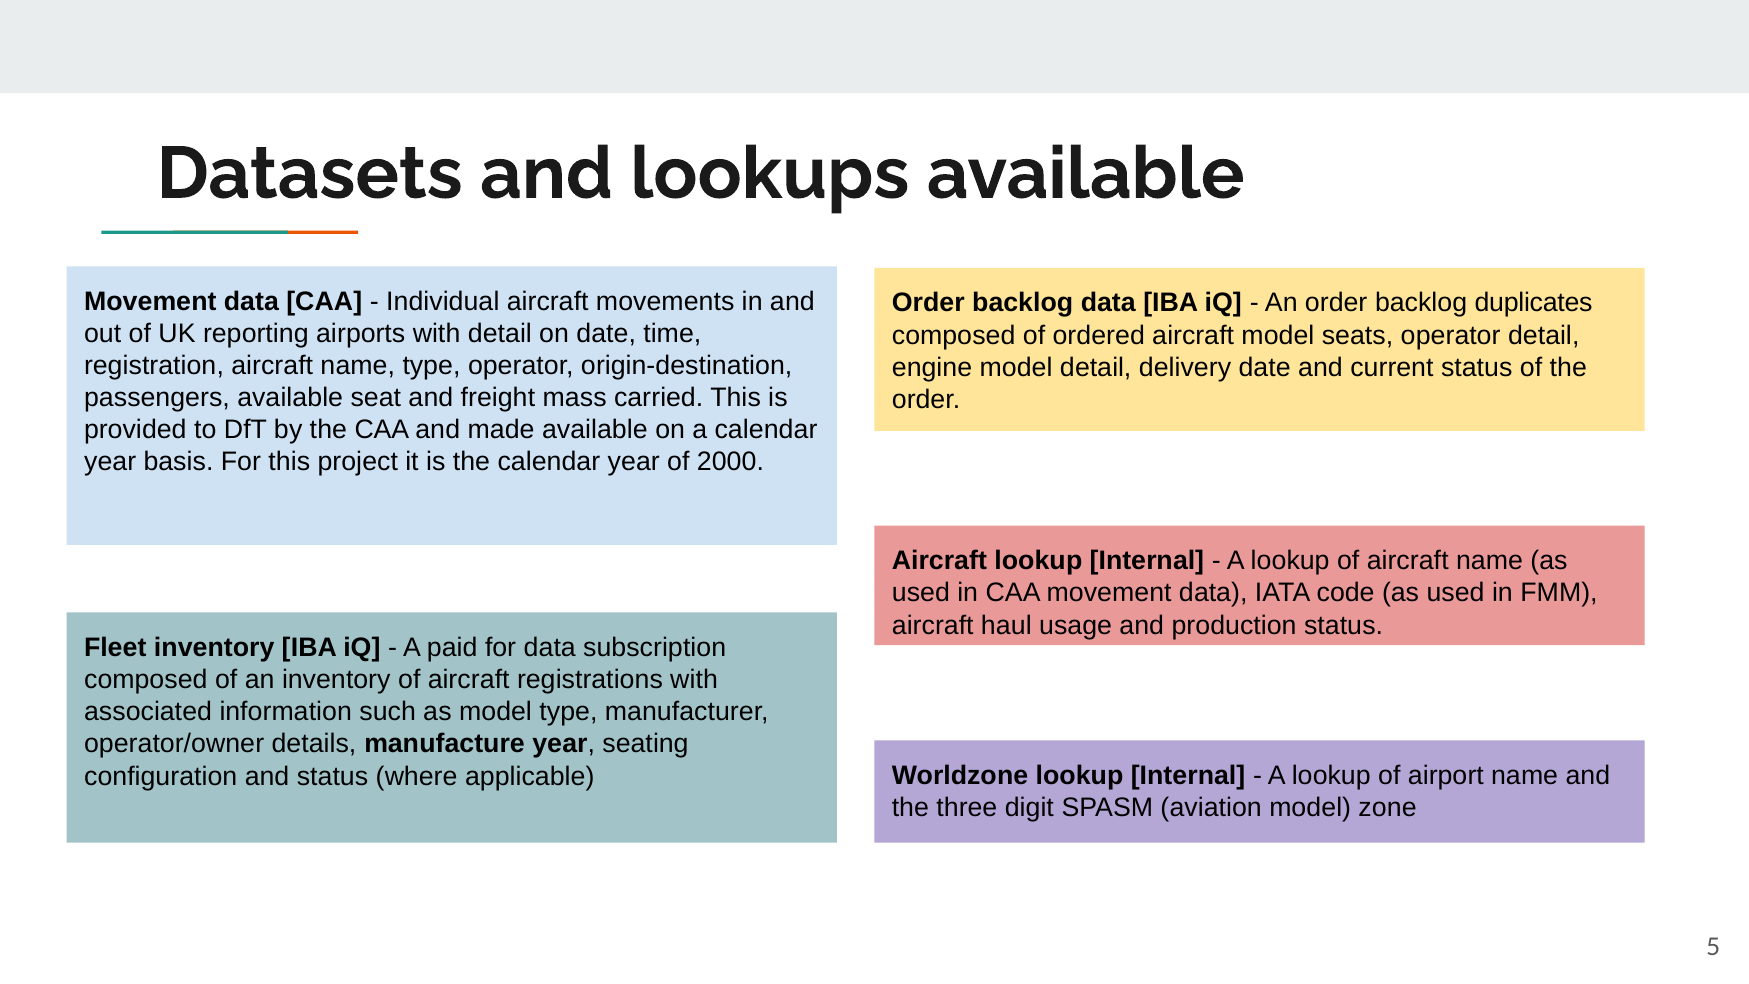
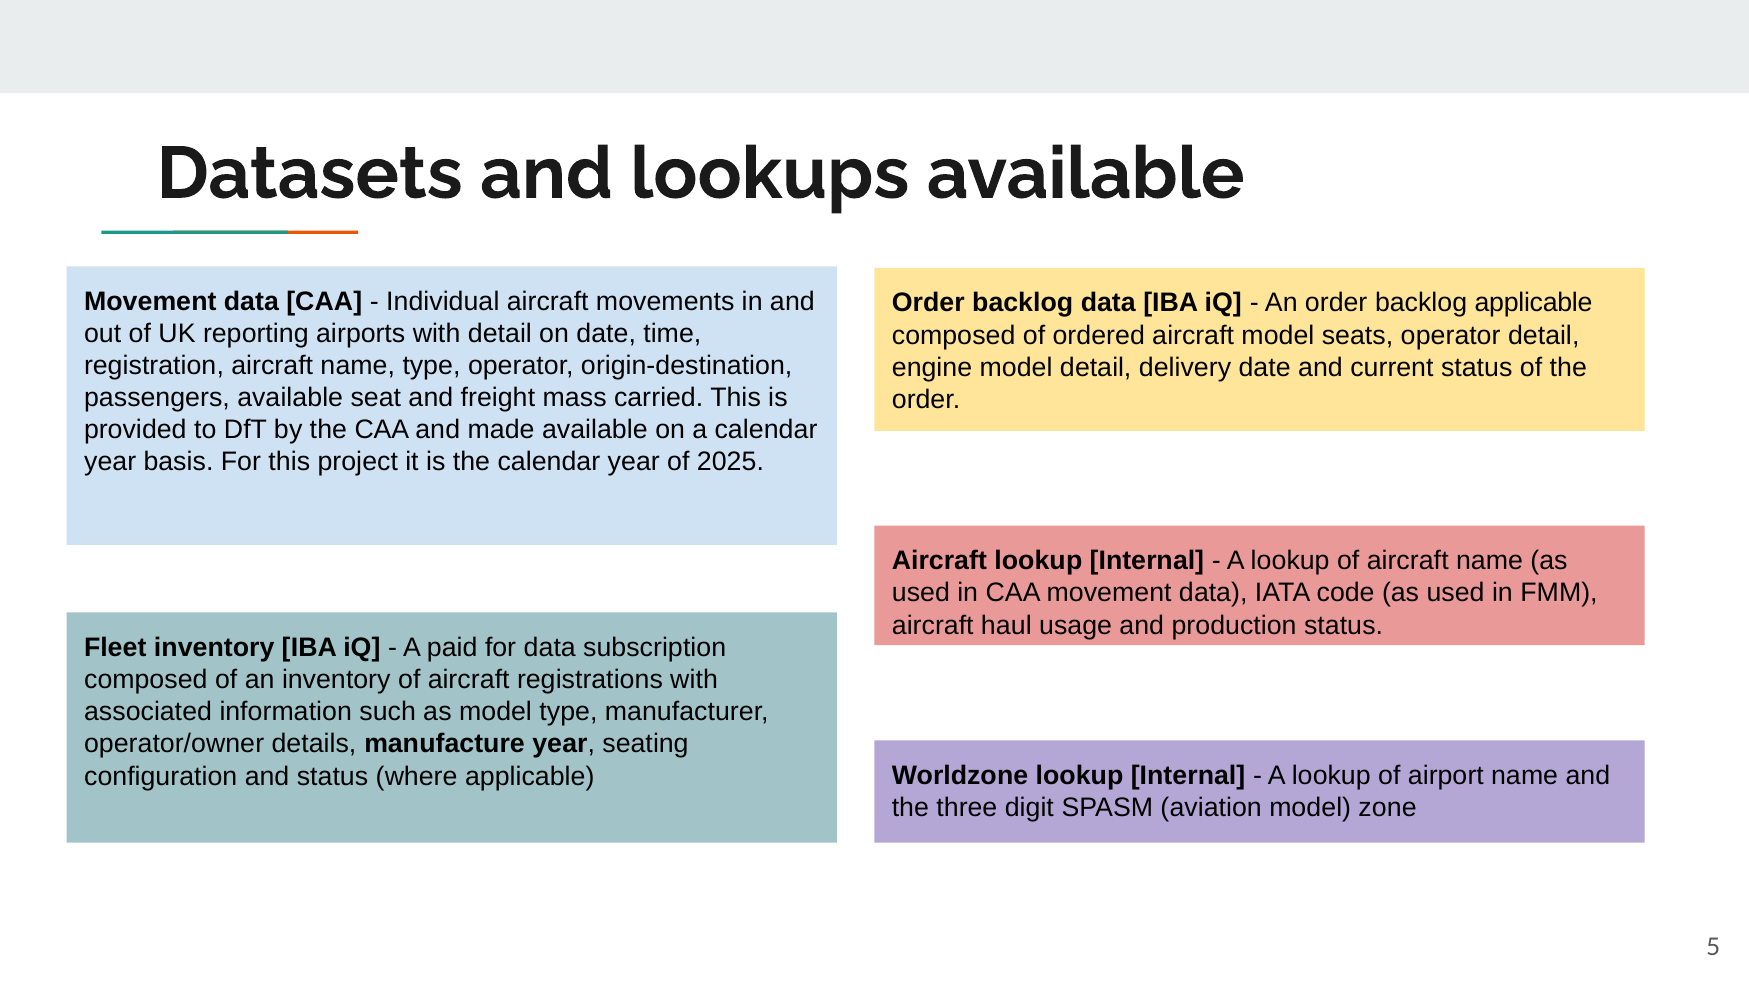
backlog duplicates: duplicates -> applicable
2000: 2000 -> 2025
